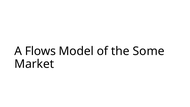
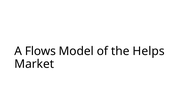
Some: Some -> Helps
